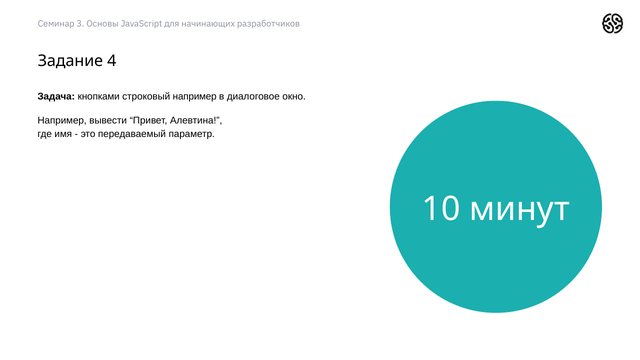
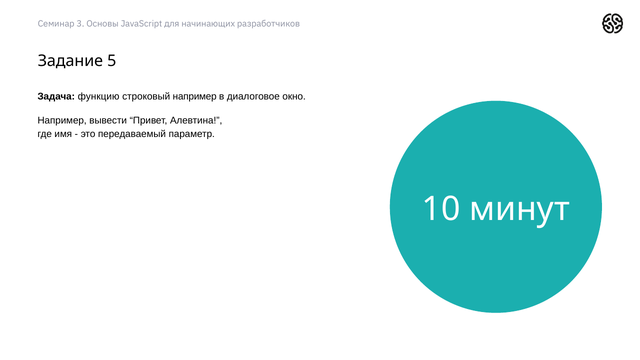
4: 4 -> 5
кнопками: кнопками -> функцию
